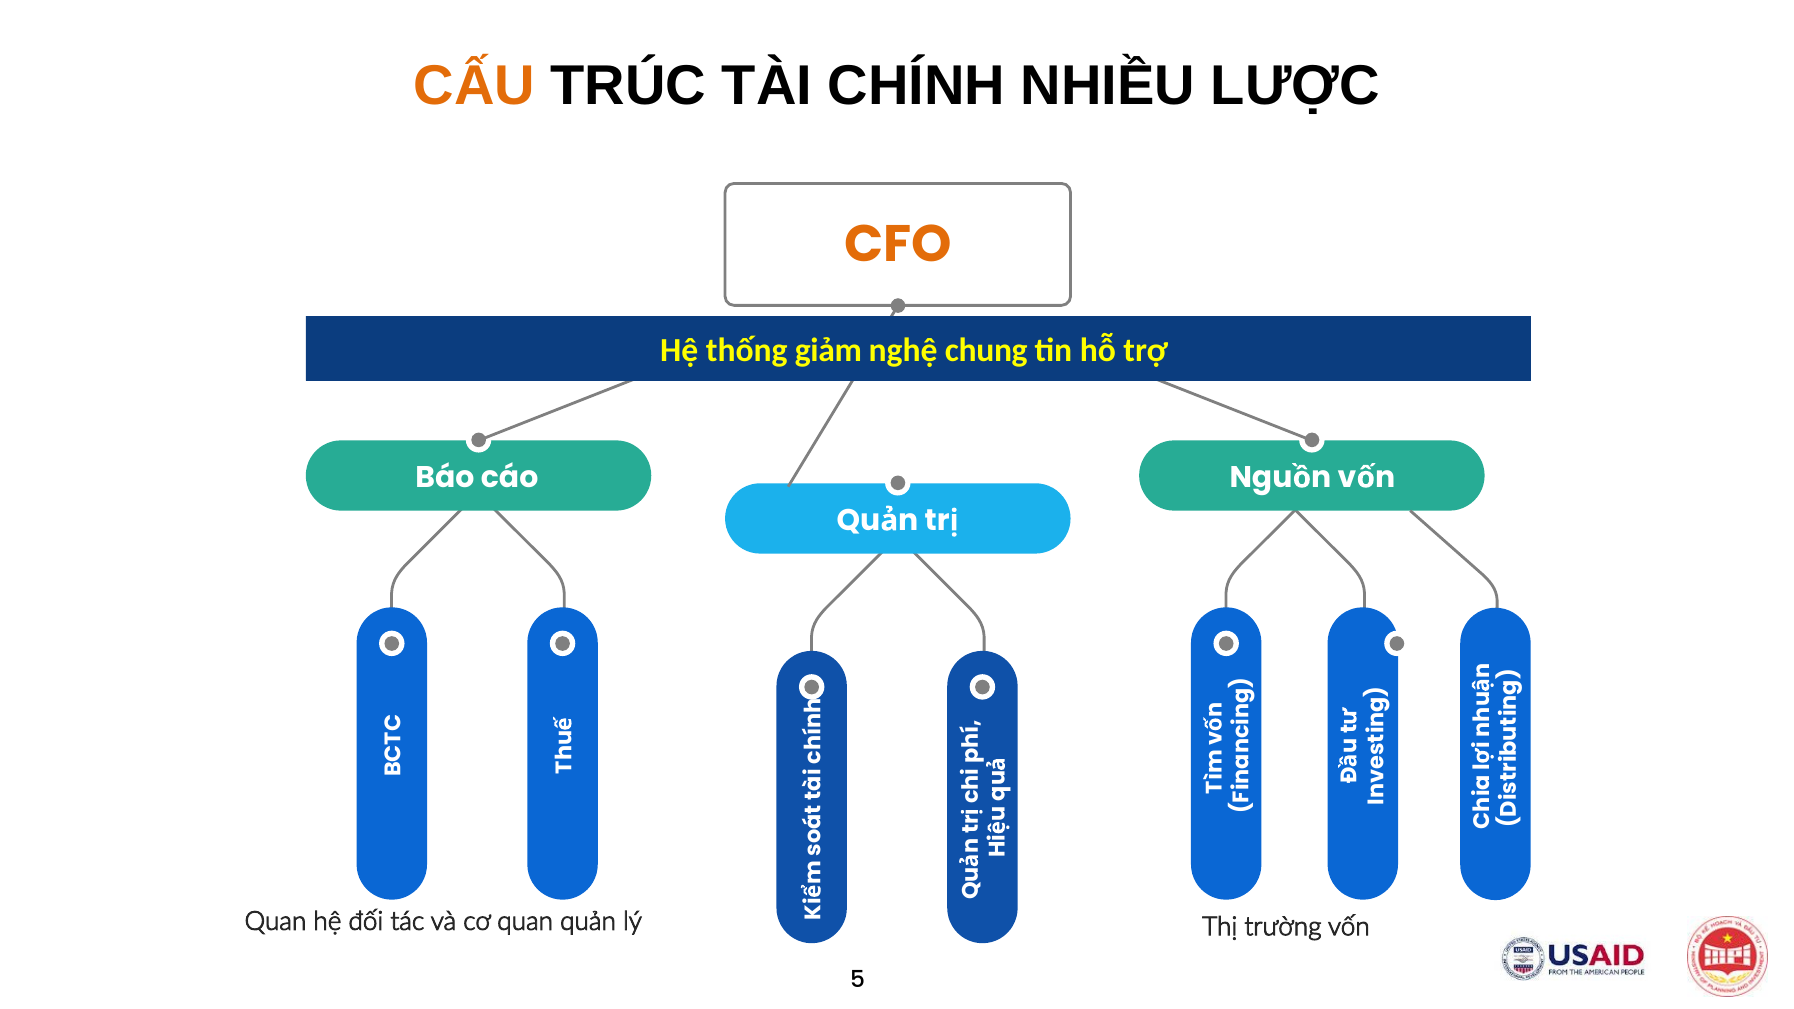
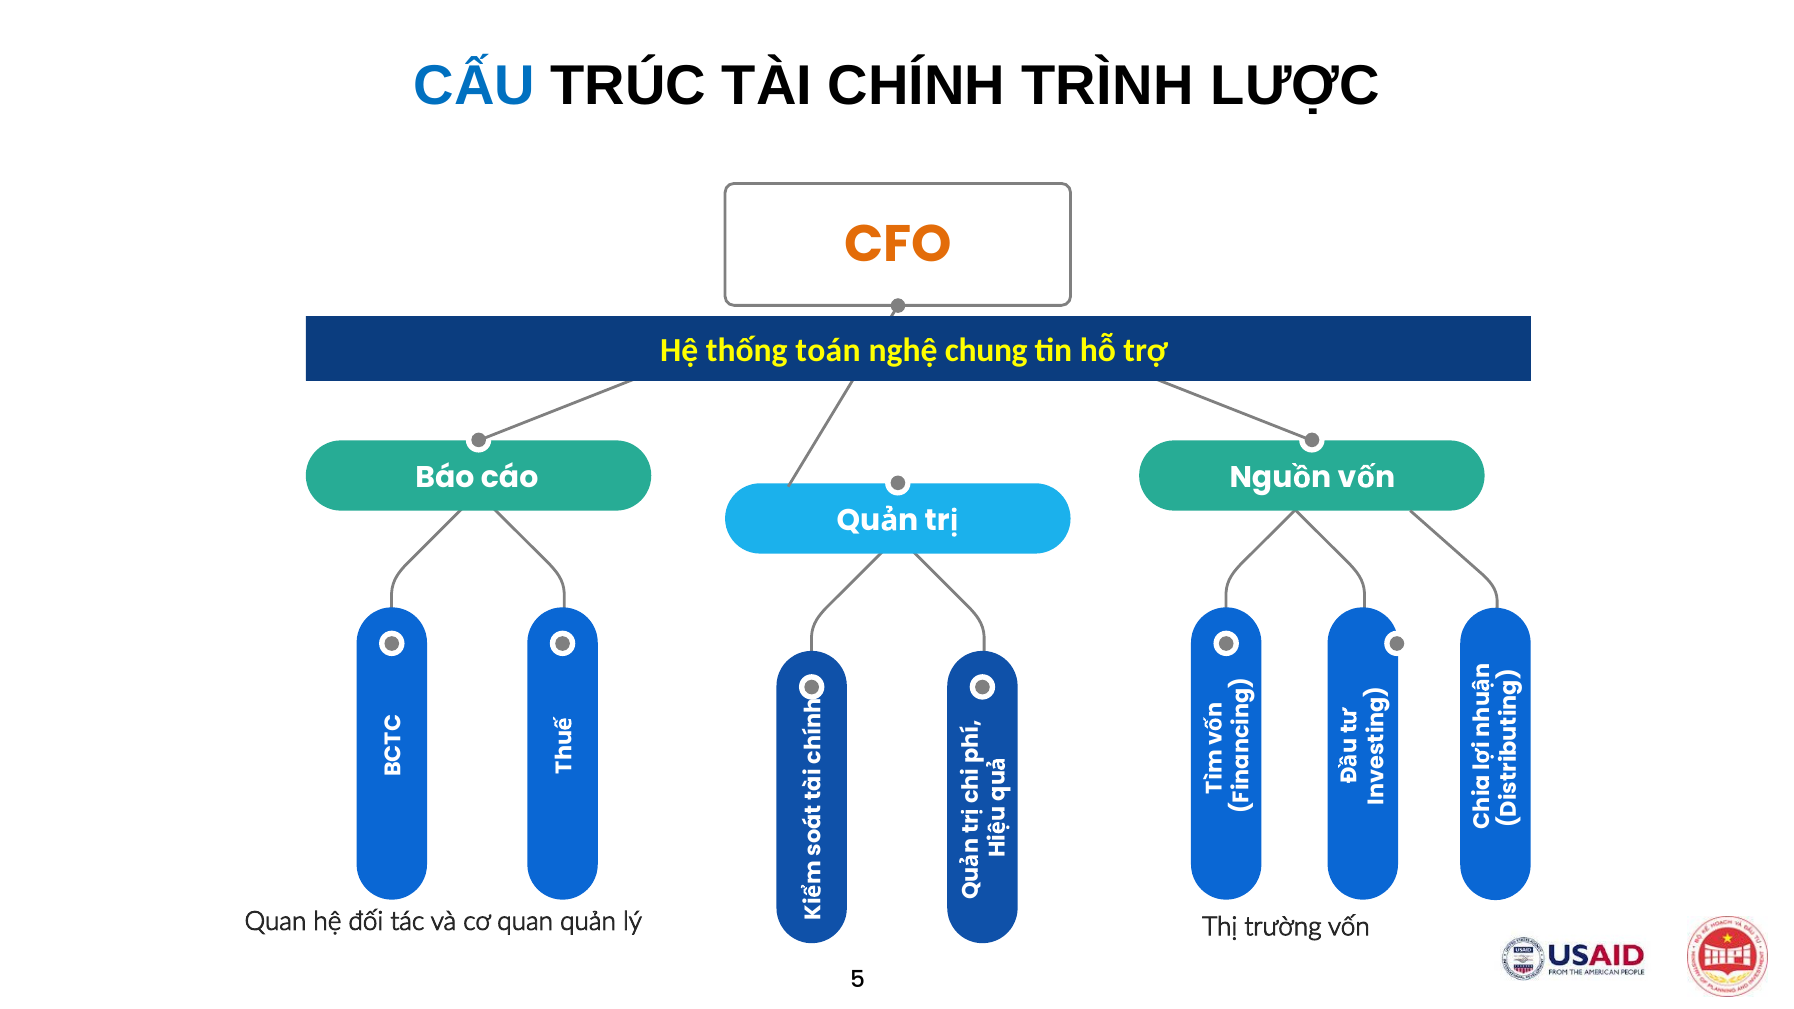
CẤU colour: orange -> blue
NHIỀU: NHIỀU -> TRÌNH
giảm: giảm -> toán
